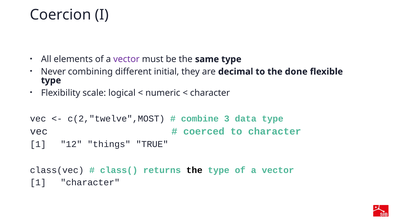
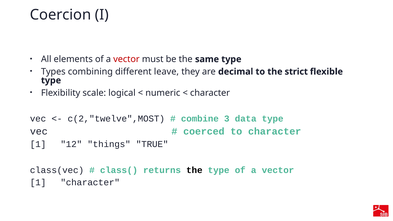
vector at (126, 59) colour: purple -> red
Never: Never -> Types
initial: initial -> leave
done: done -> strict
